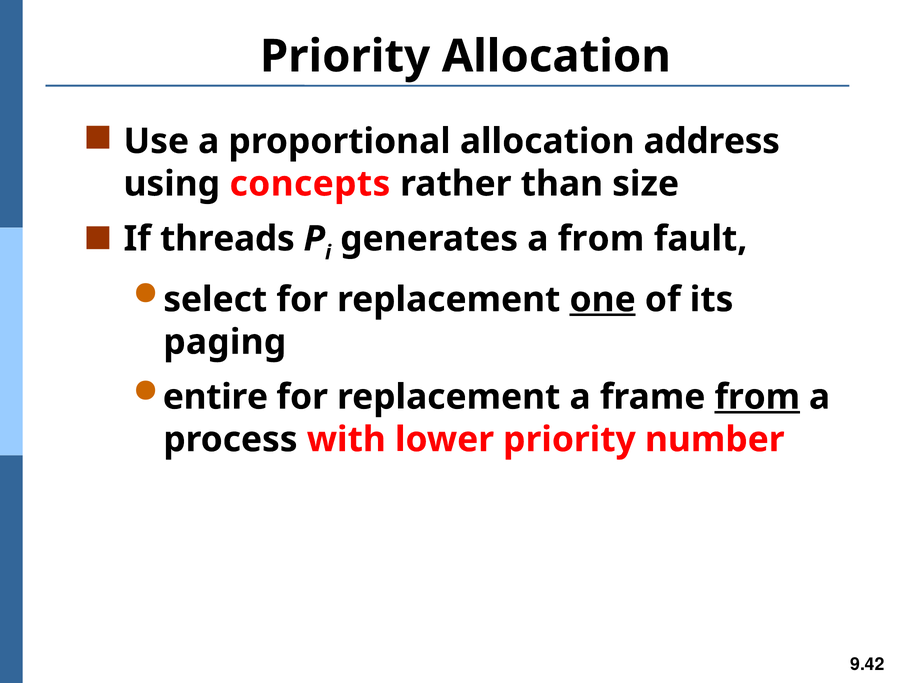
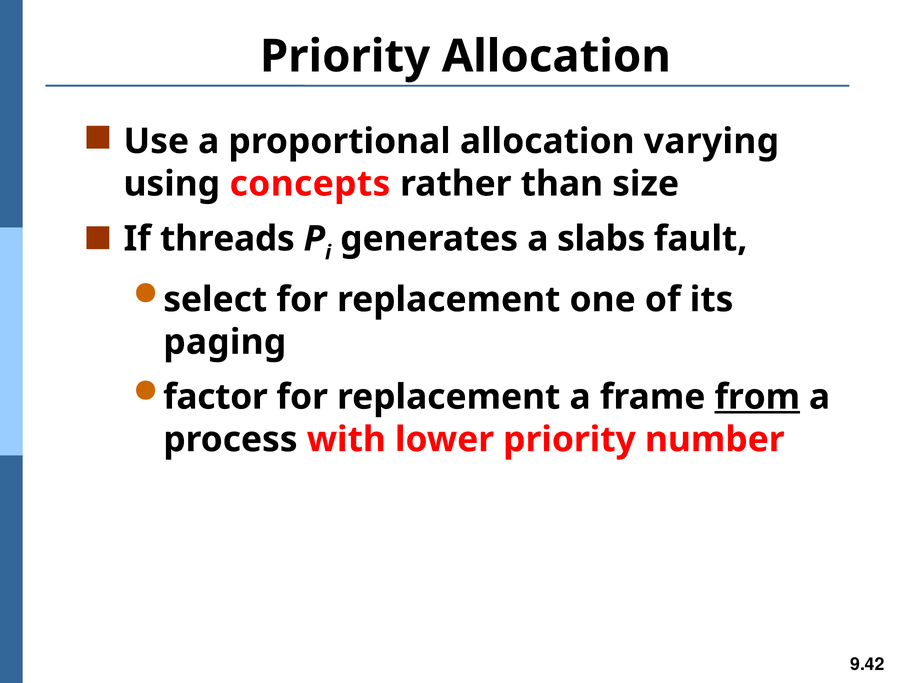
address: address -> varying
a from: from -> slabs
one underline: present -> none
entire: entire -> factor
